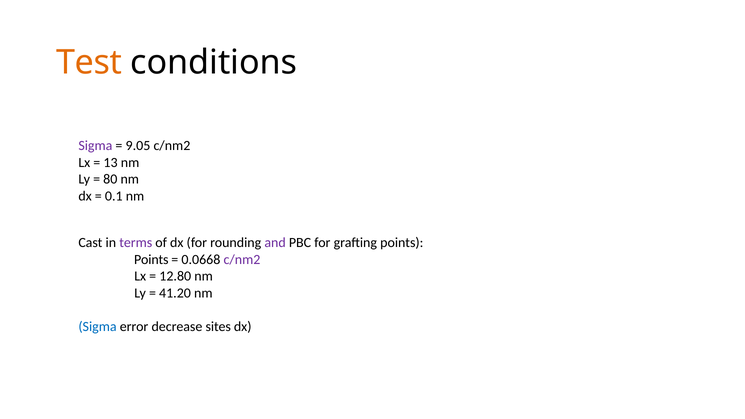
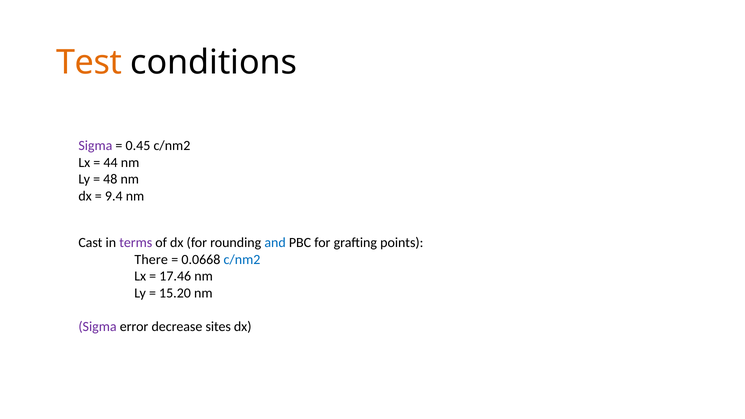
9.05: 9.05 -> 0.45
13: 13 -> 44
80: 80 -> 48
0.1: 0.1 -> 9.4
and colour: purple -> blue
Points at (151, 260): Points -> There
c/nm2 at (242, 260) colour: purple -> blue
12.80: 12.80 -> 17.46
41.20: 41.20 -> 15.20
Sigma at (97, 327) colour: blue -> purple
